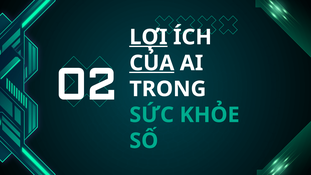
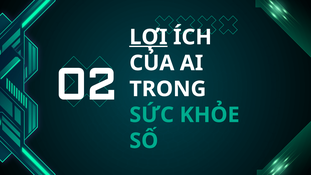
CỦA underline: present -> none
